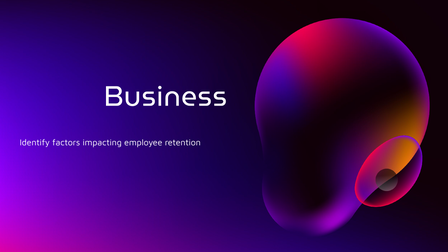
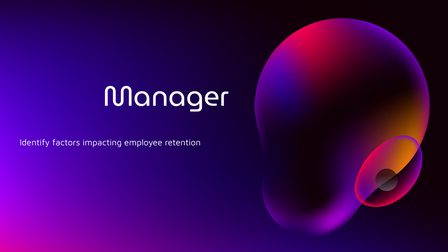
Business: Business -> Manager
